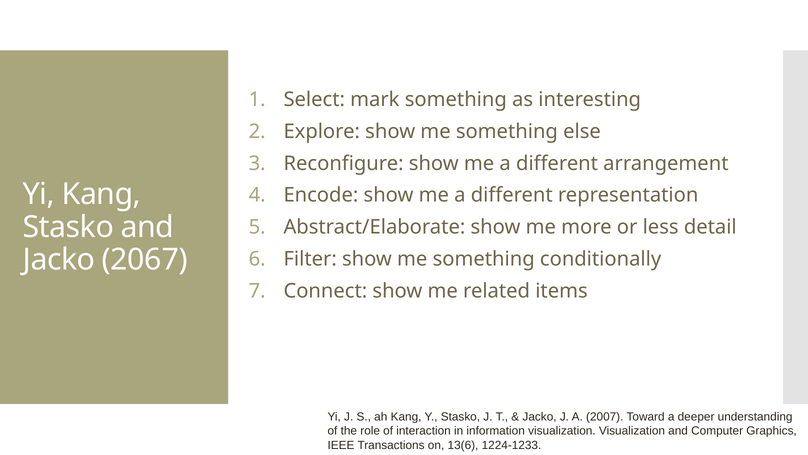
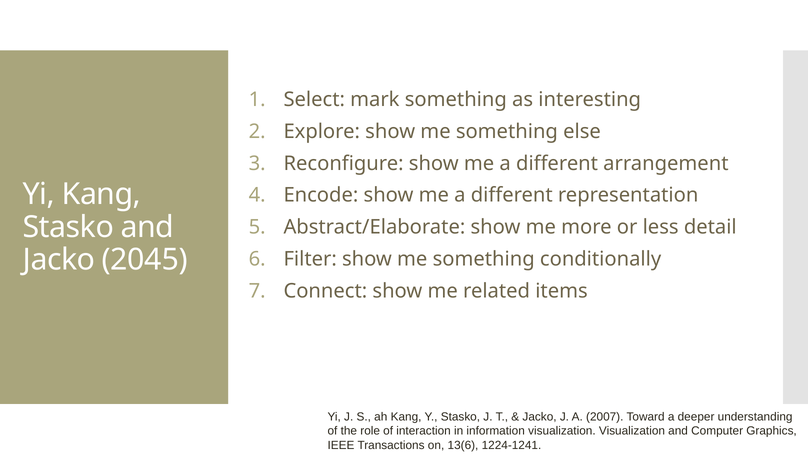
2067: 2067 -> 2045
1224-1233: 1224-1233 -> 1224-1241
